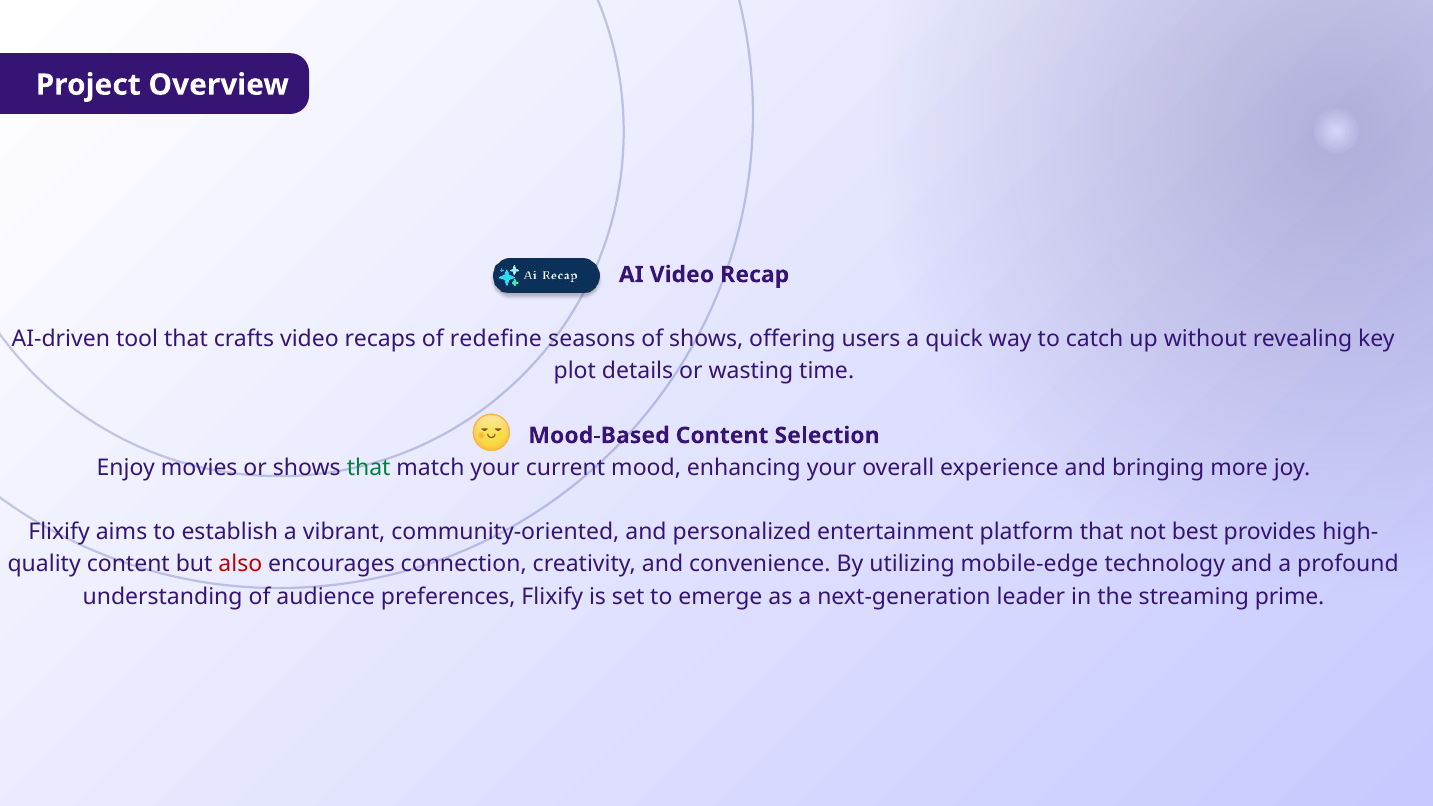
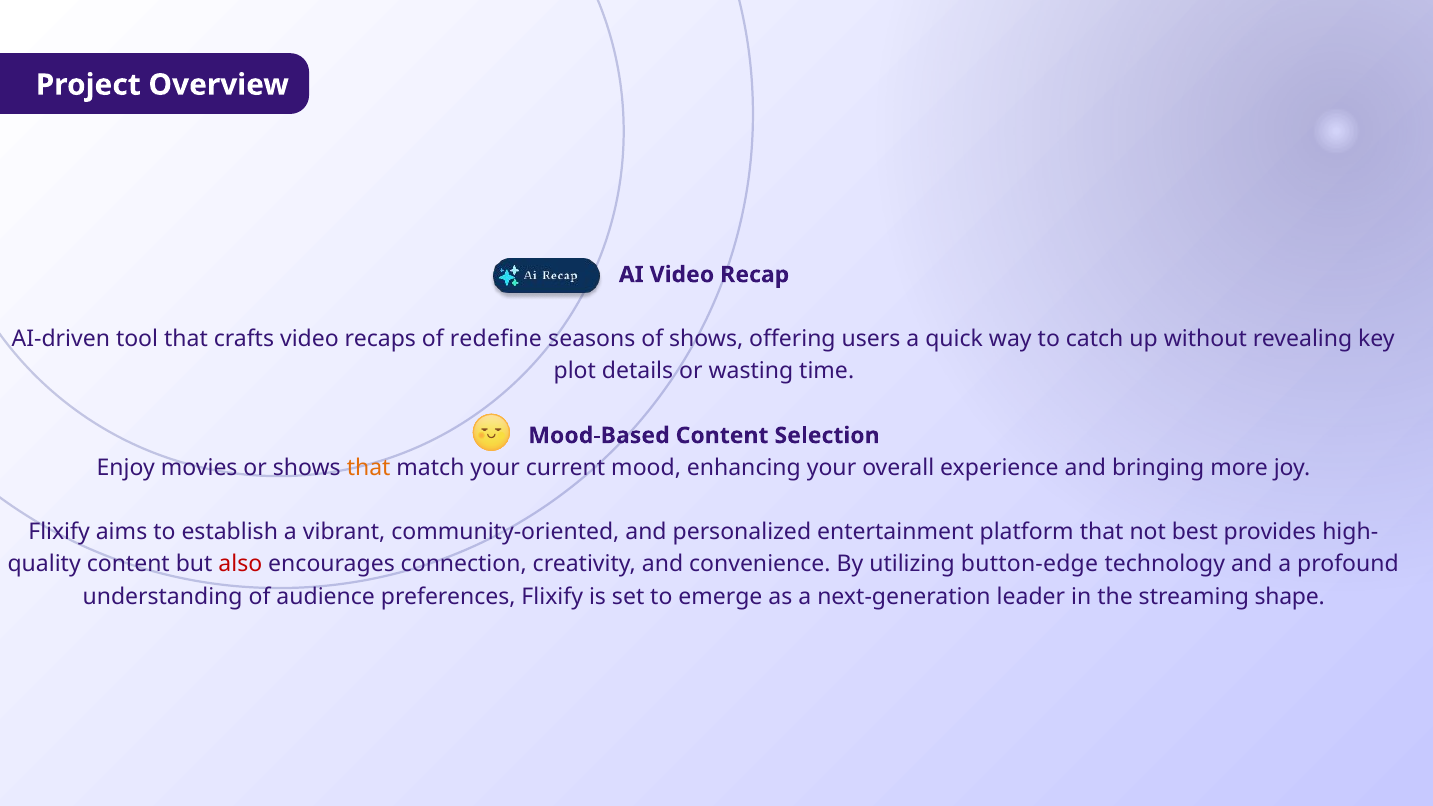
that at (369, 468) colour: green -> orange
mobile-edge: mobile-edge -> button-edge
prime: prime -> shape
